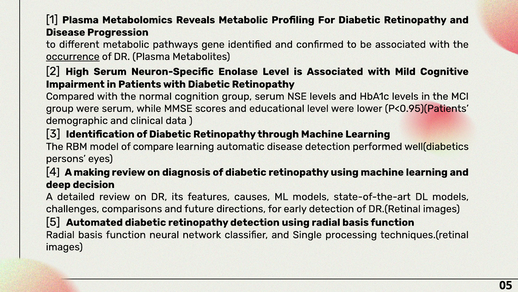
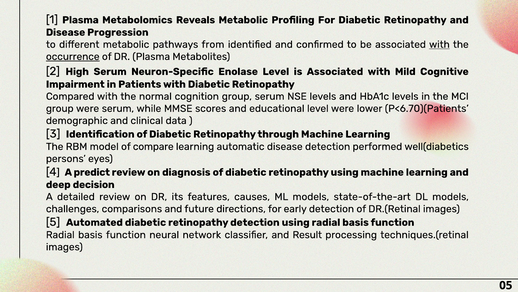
gene: gene -> from
with at (439, 44) underline: none -> present
P<0.95)(Patients: P<0.95)(Patients -> P<6.70)(Patients
making: making -> predict
Single: Single -> Result
